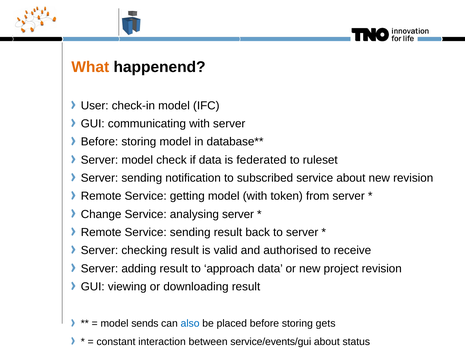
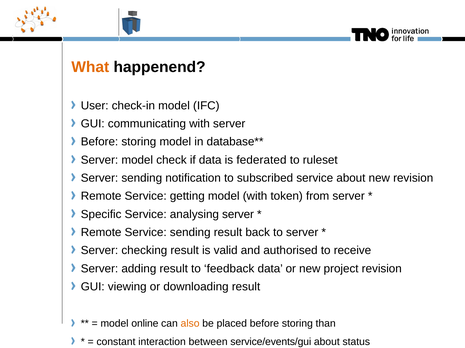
Change: Change -> Specific
approach: approach -> feedback
sends: sends -> online
also colour: blue -> orange
gets: gets -> than
